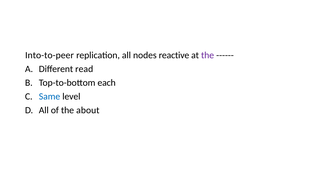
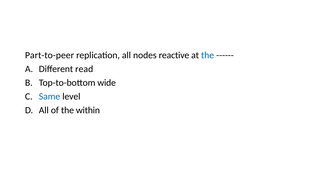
Into-to-peer: Into-to-peer -> Part-to-peer
the at (208, 55) colour: purple -> blue
each: each -> wide
about: about -> within
